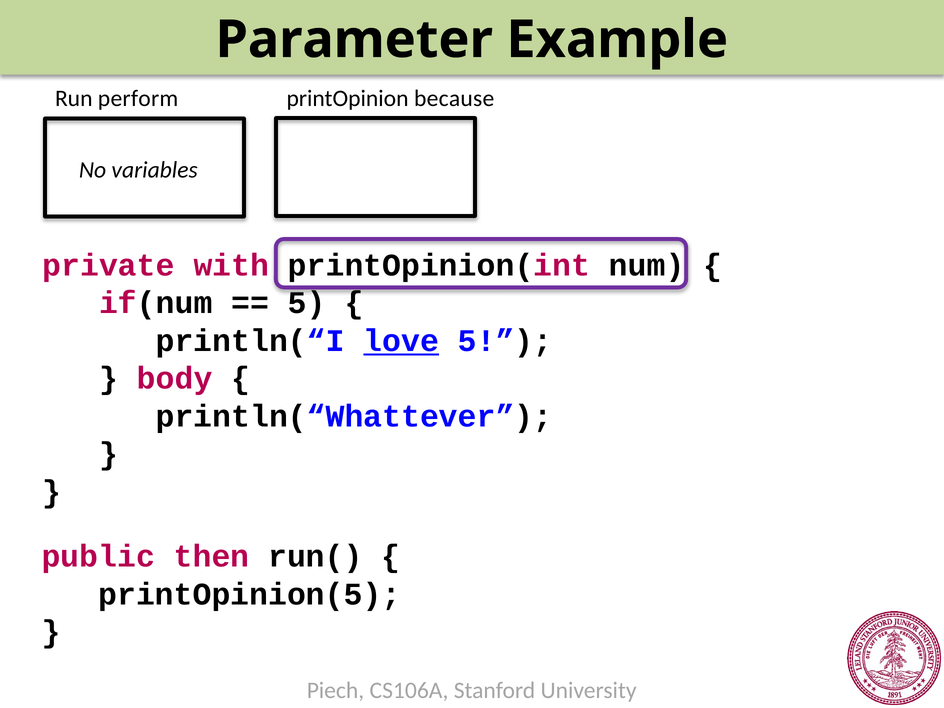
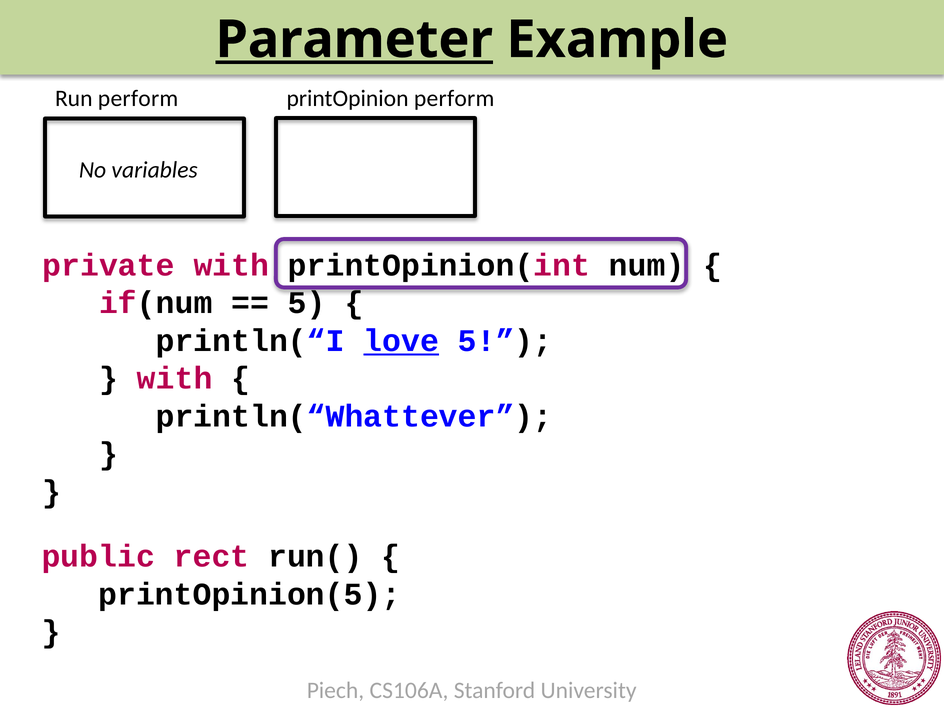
Parameter underline: none -> present
printOpinion because: because -> perform
body at (175, 379): body -> with
then: then -> rect
